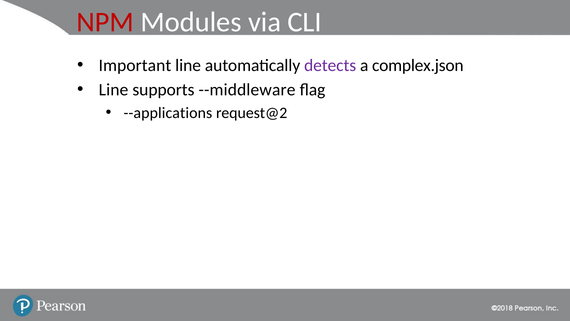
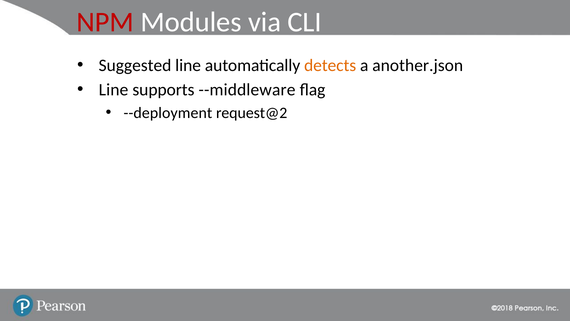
Important: Important -> Suggested
detects colour: purple -> orange
complex.json: complex.json -> another.json
--applications: --applications -> --deployment
